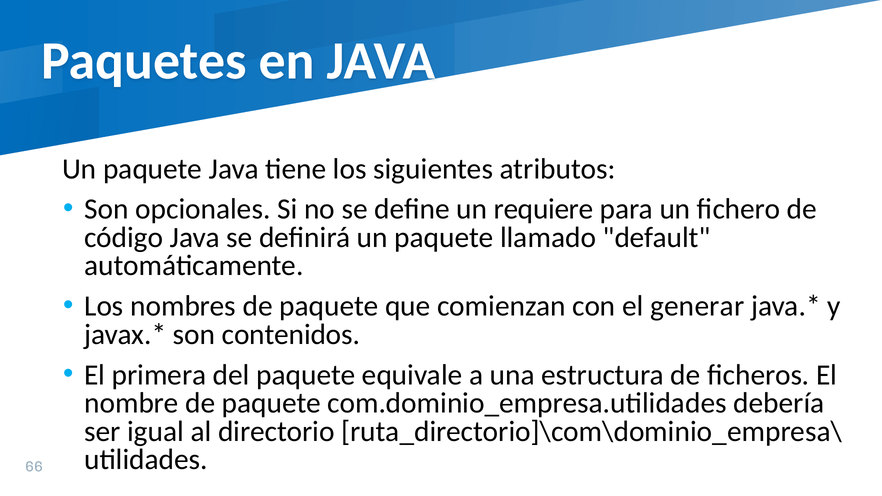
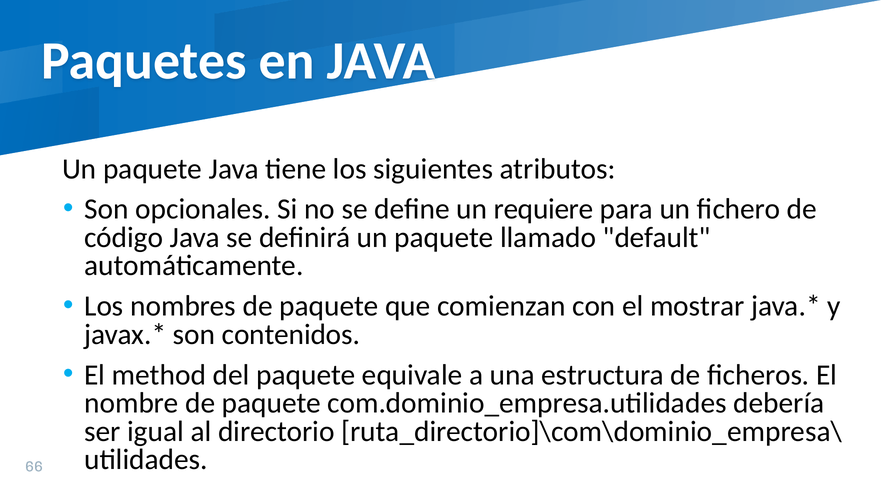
generar: generar -> mostrar
primera: primera -> method
